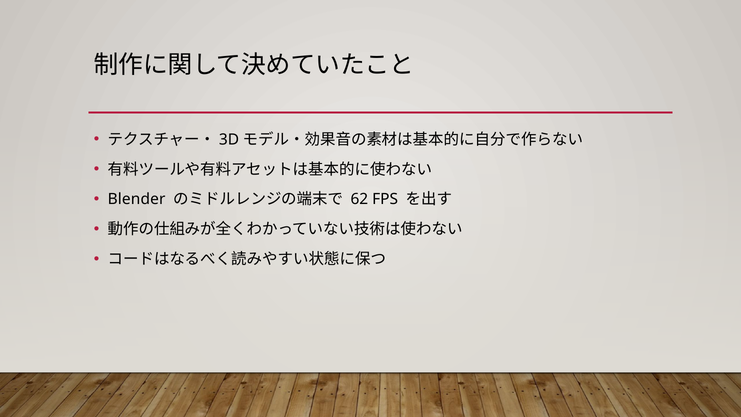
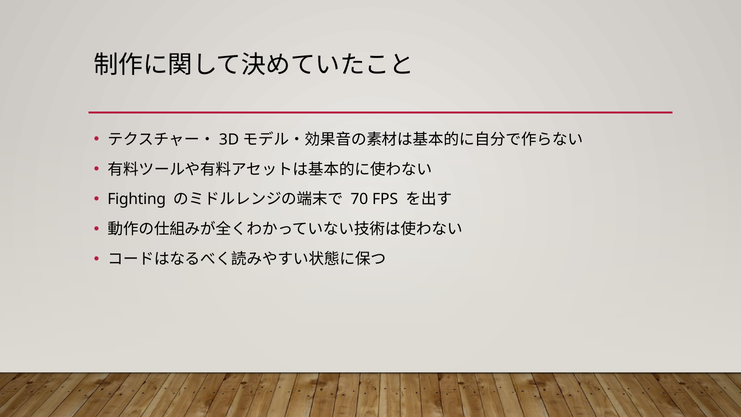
Blender: Blender -> Fighting
62: 62 -> 70
